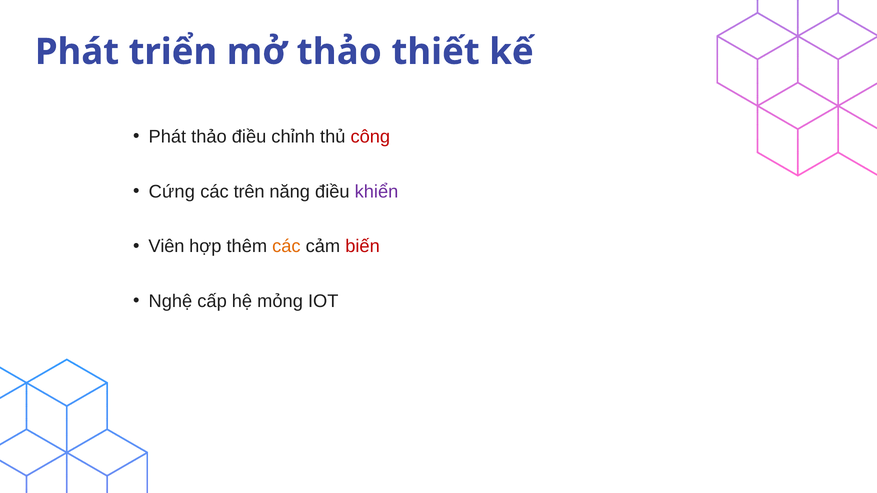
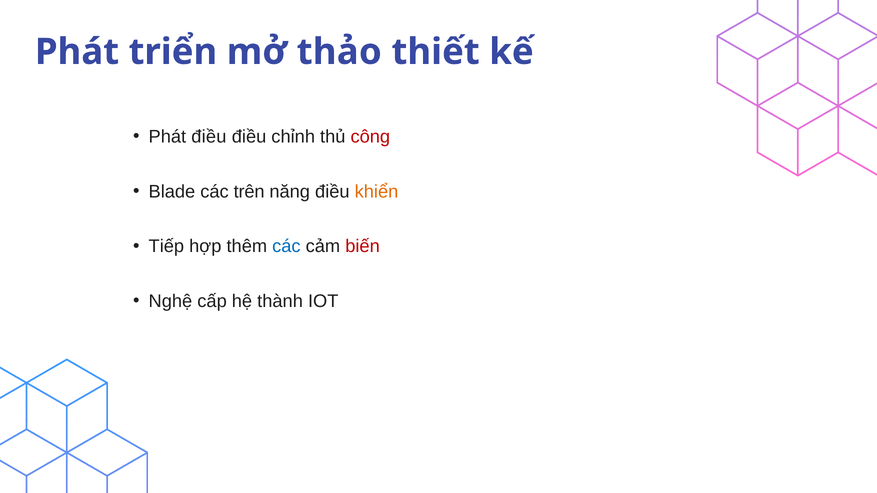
Phát thảo: thảo -> điều
Cứng: Cứng -> Blade
khiển colour: purple -> orange
Viên: Viên -> Tiếp
các at (286, 247) colour: orange -> blue
mỏng: mỏng -> thành
